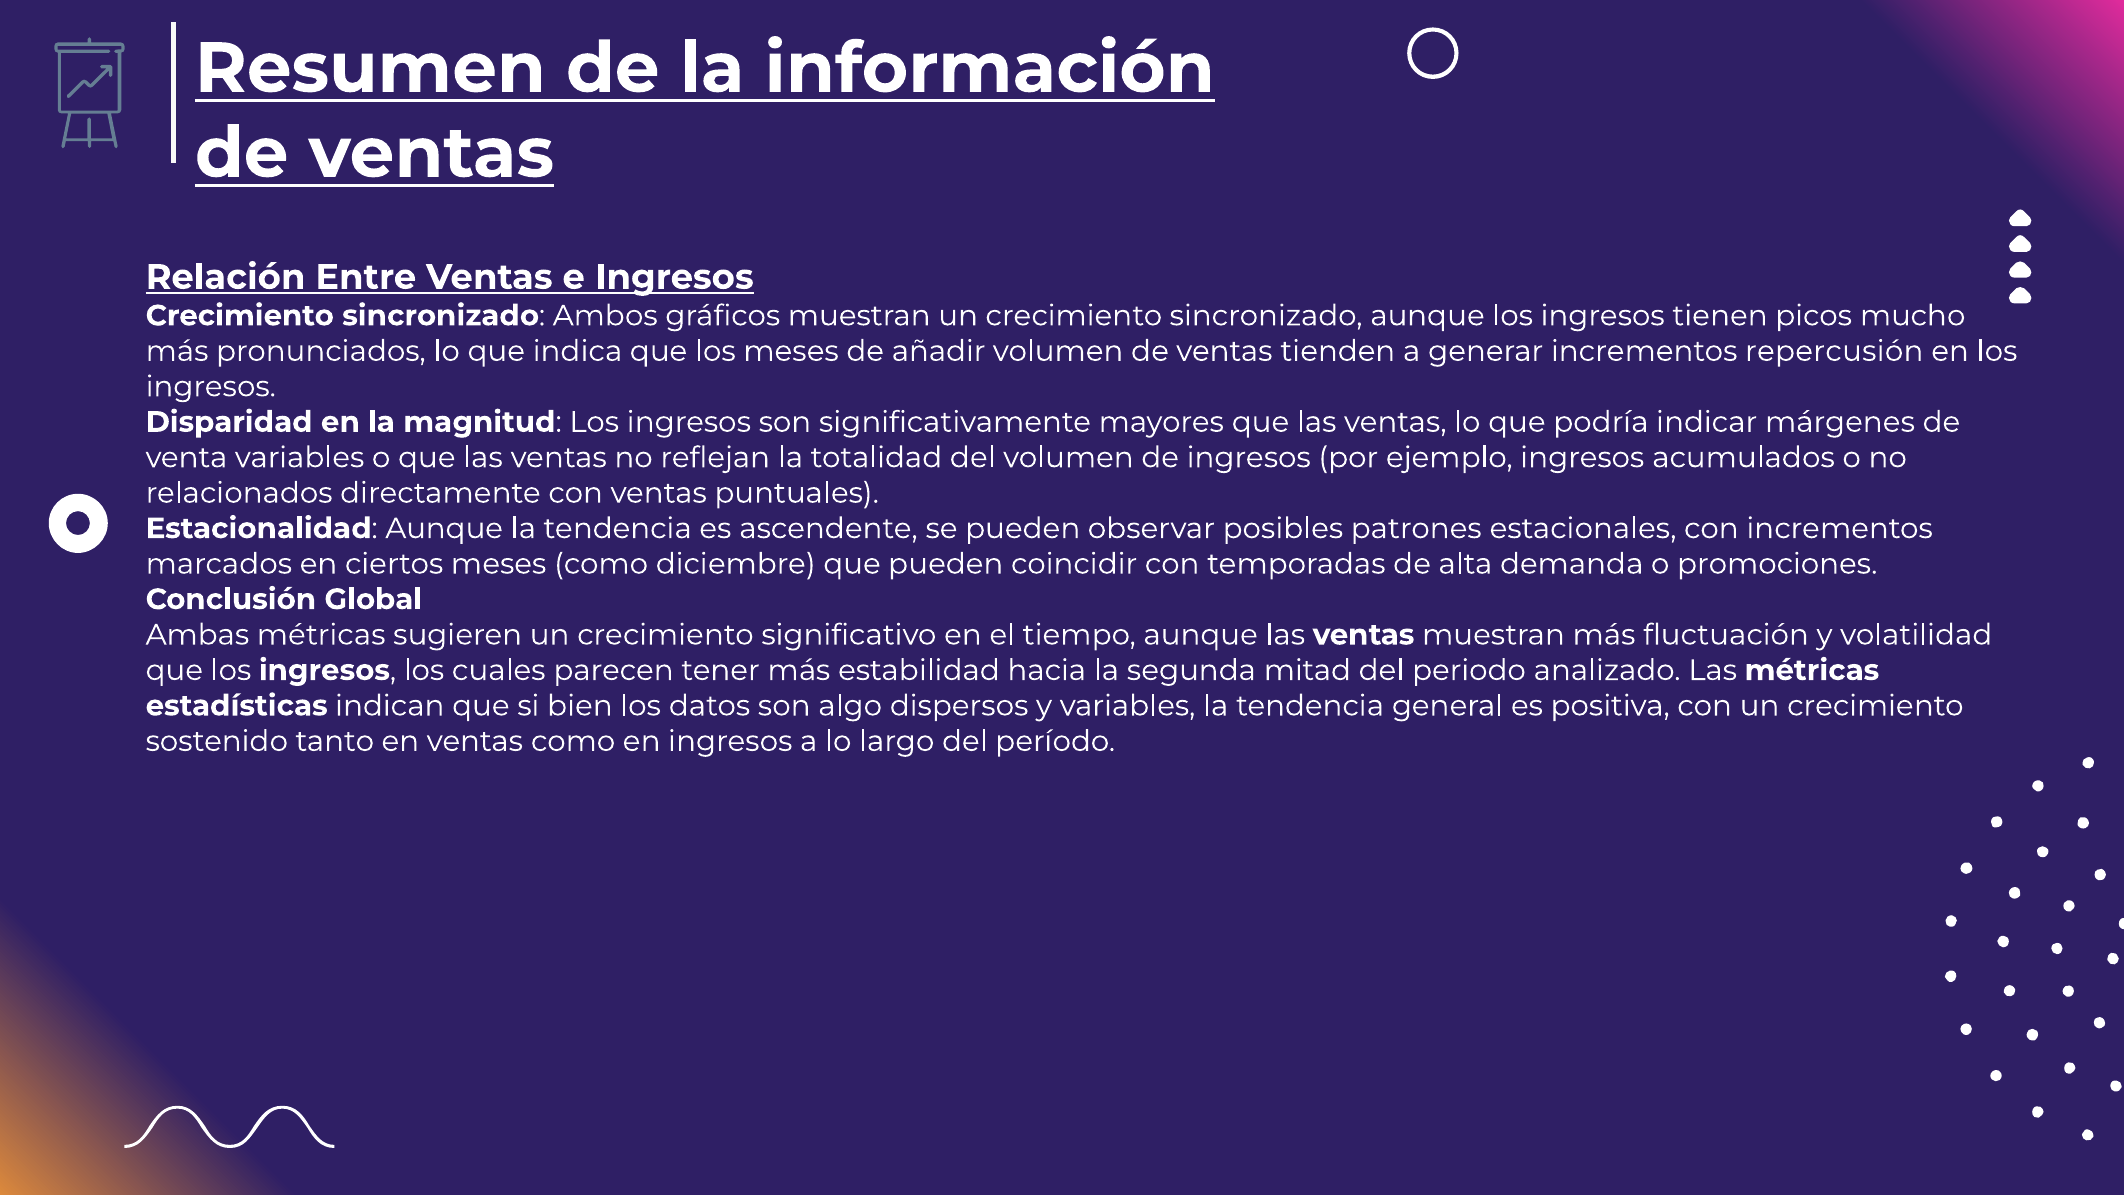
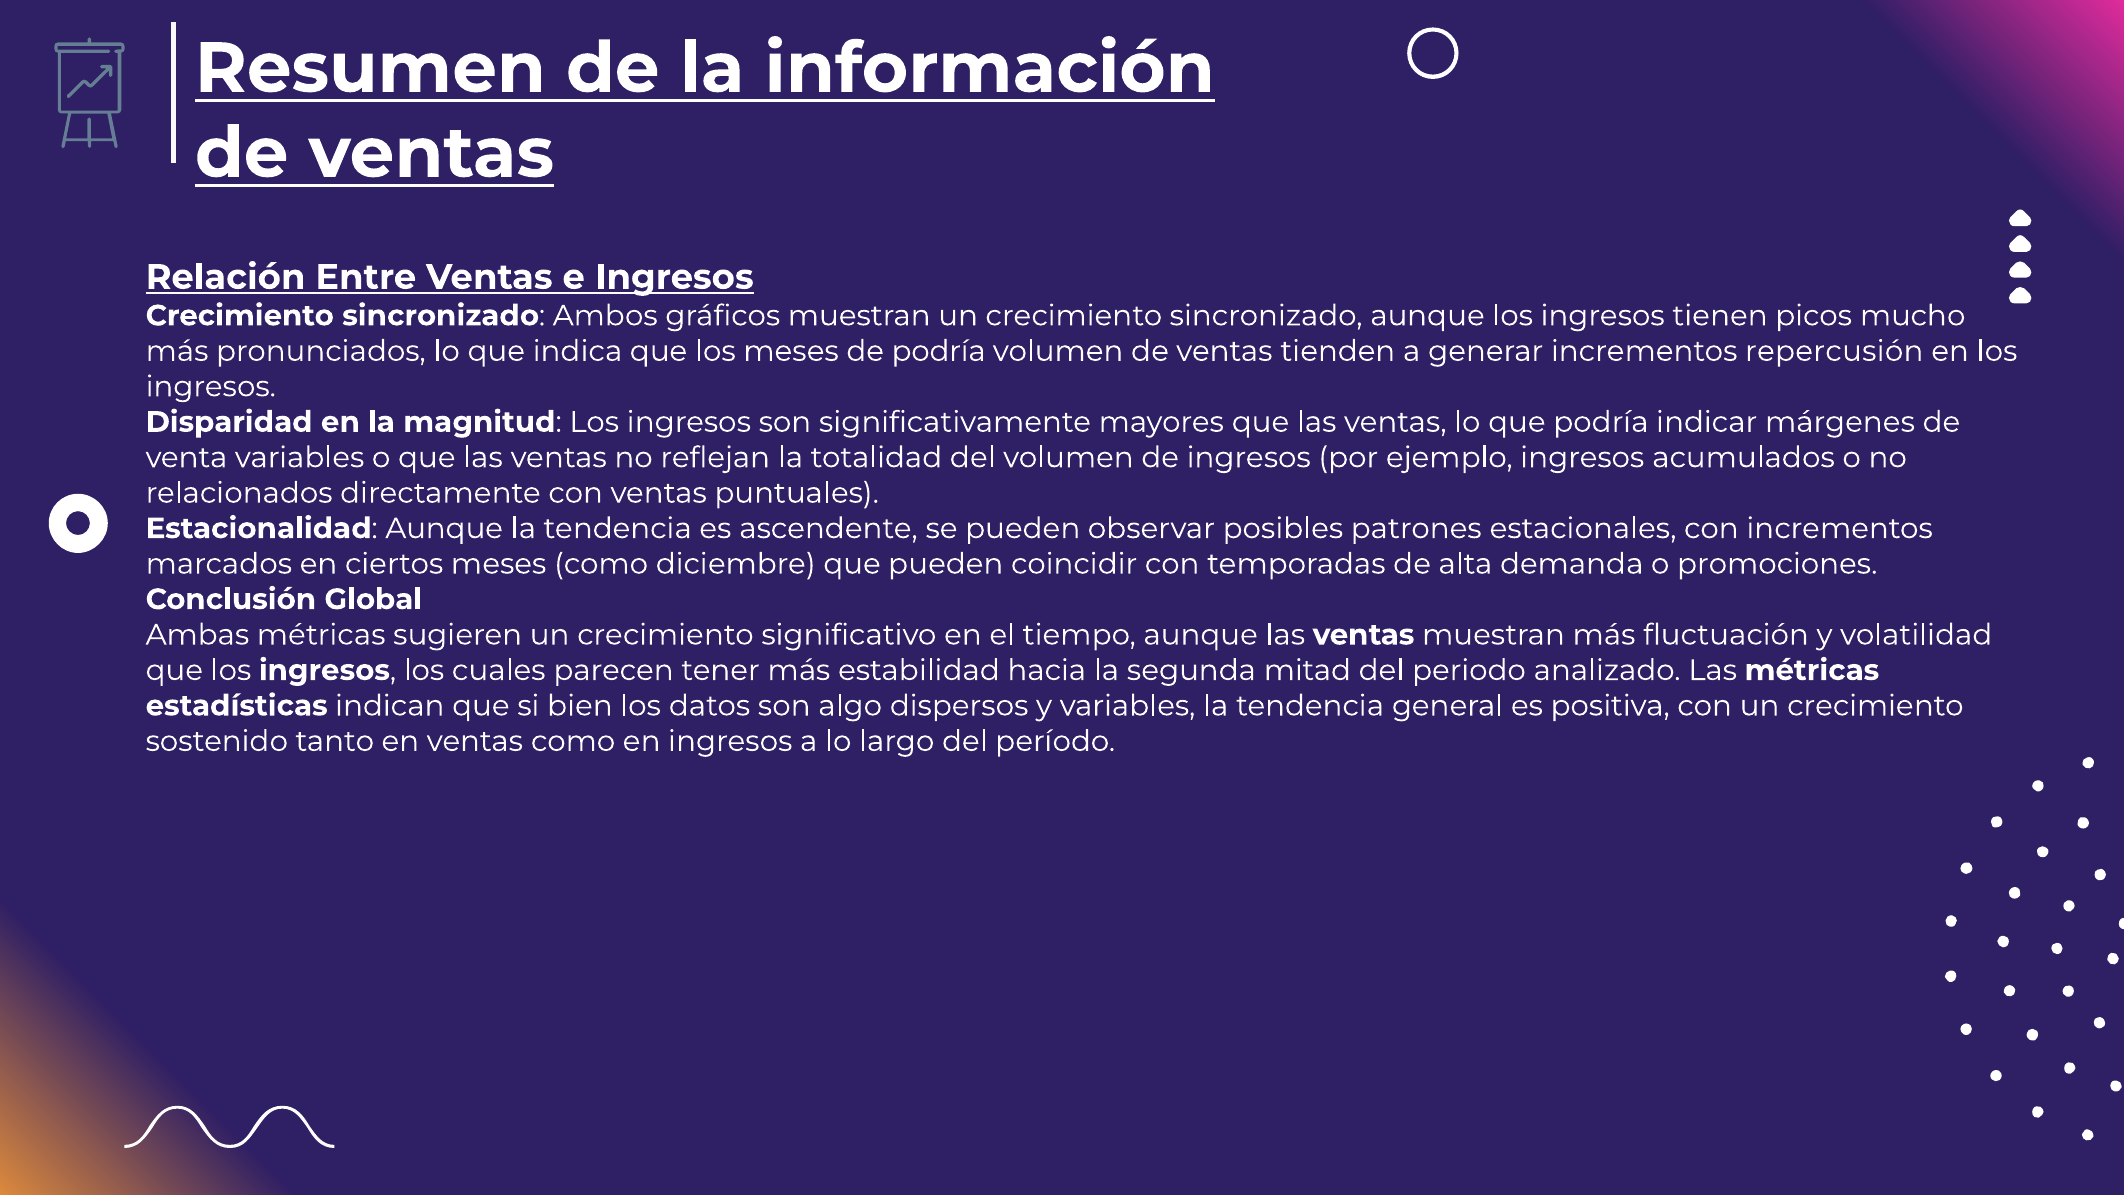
de añadir: añadir -> podría
